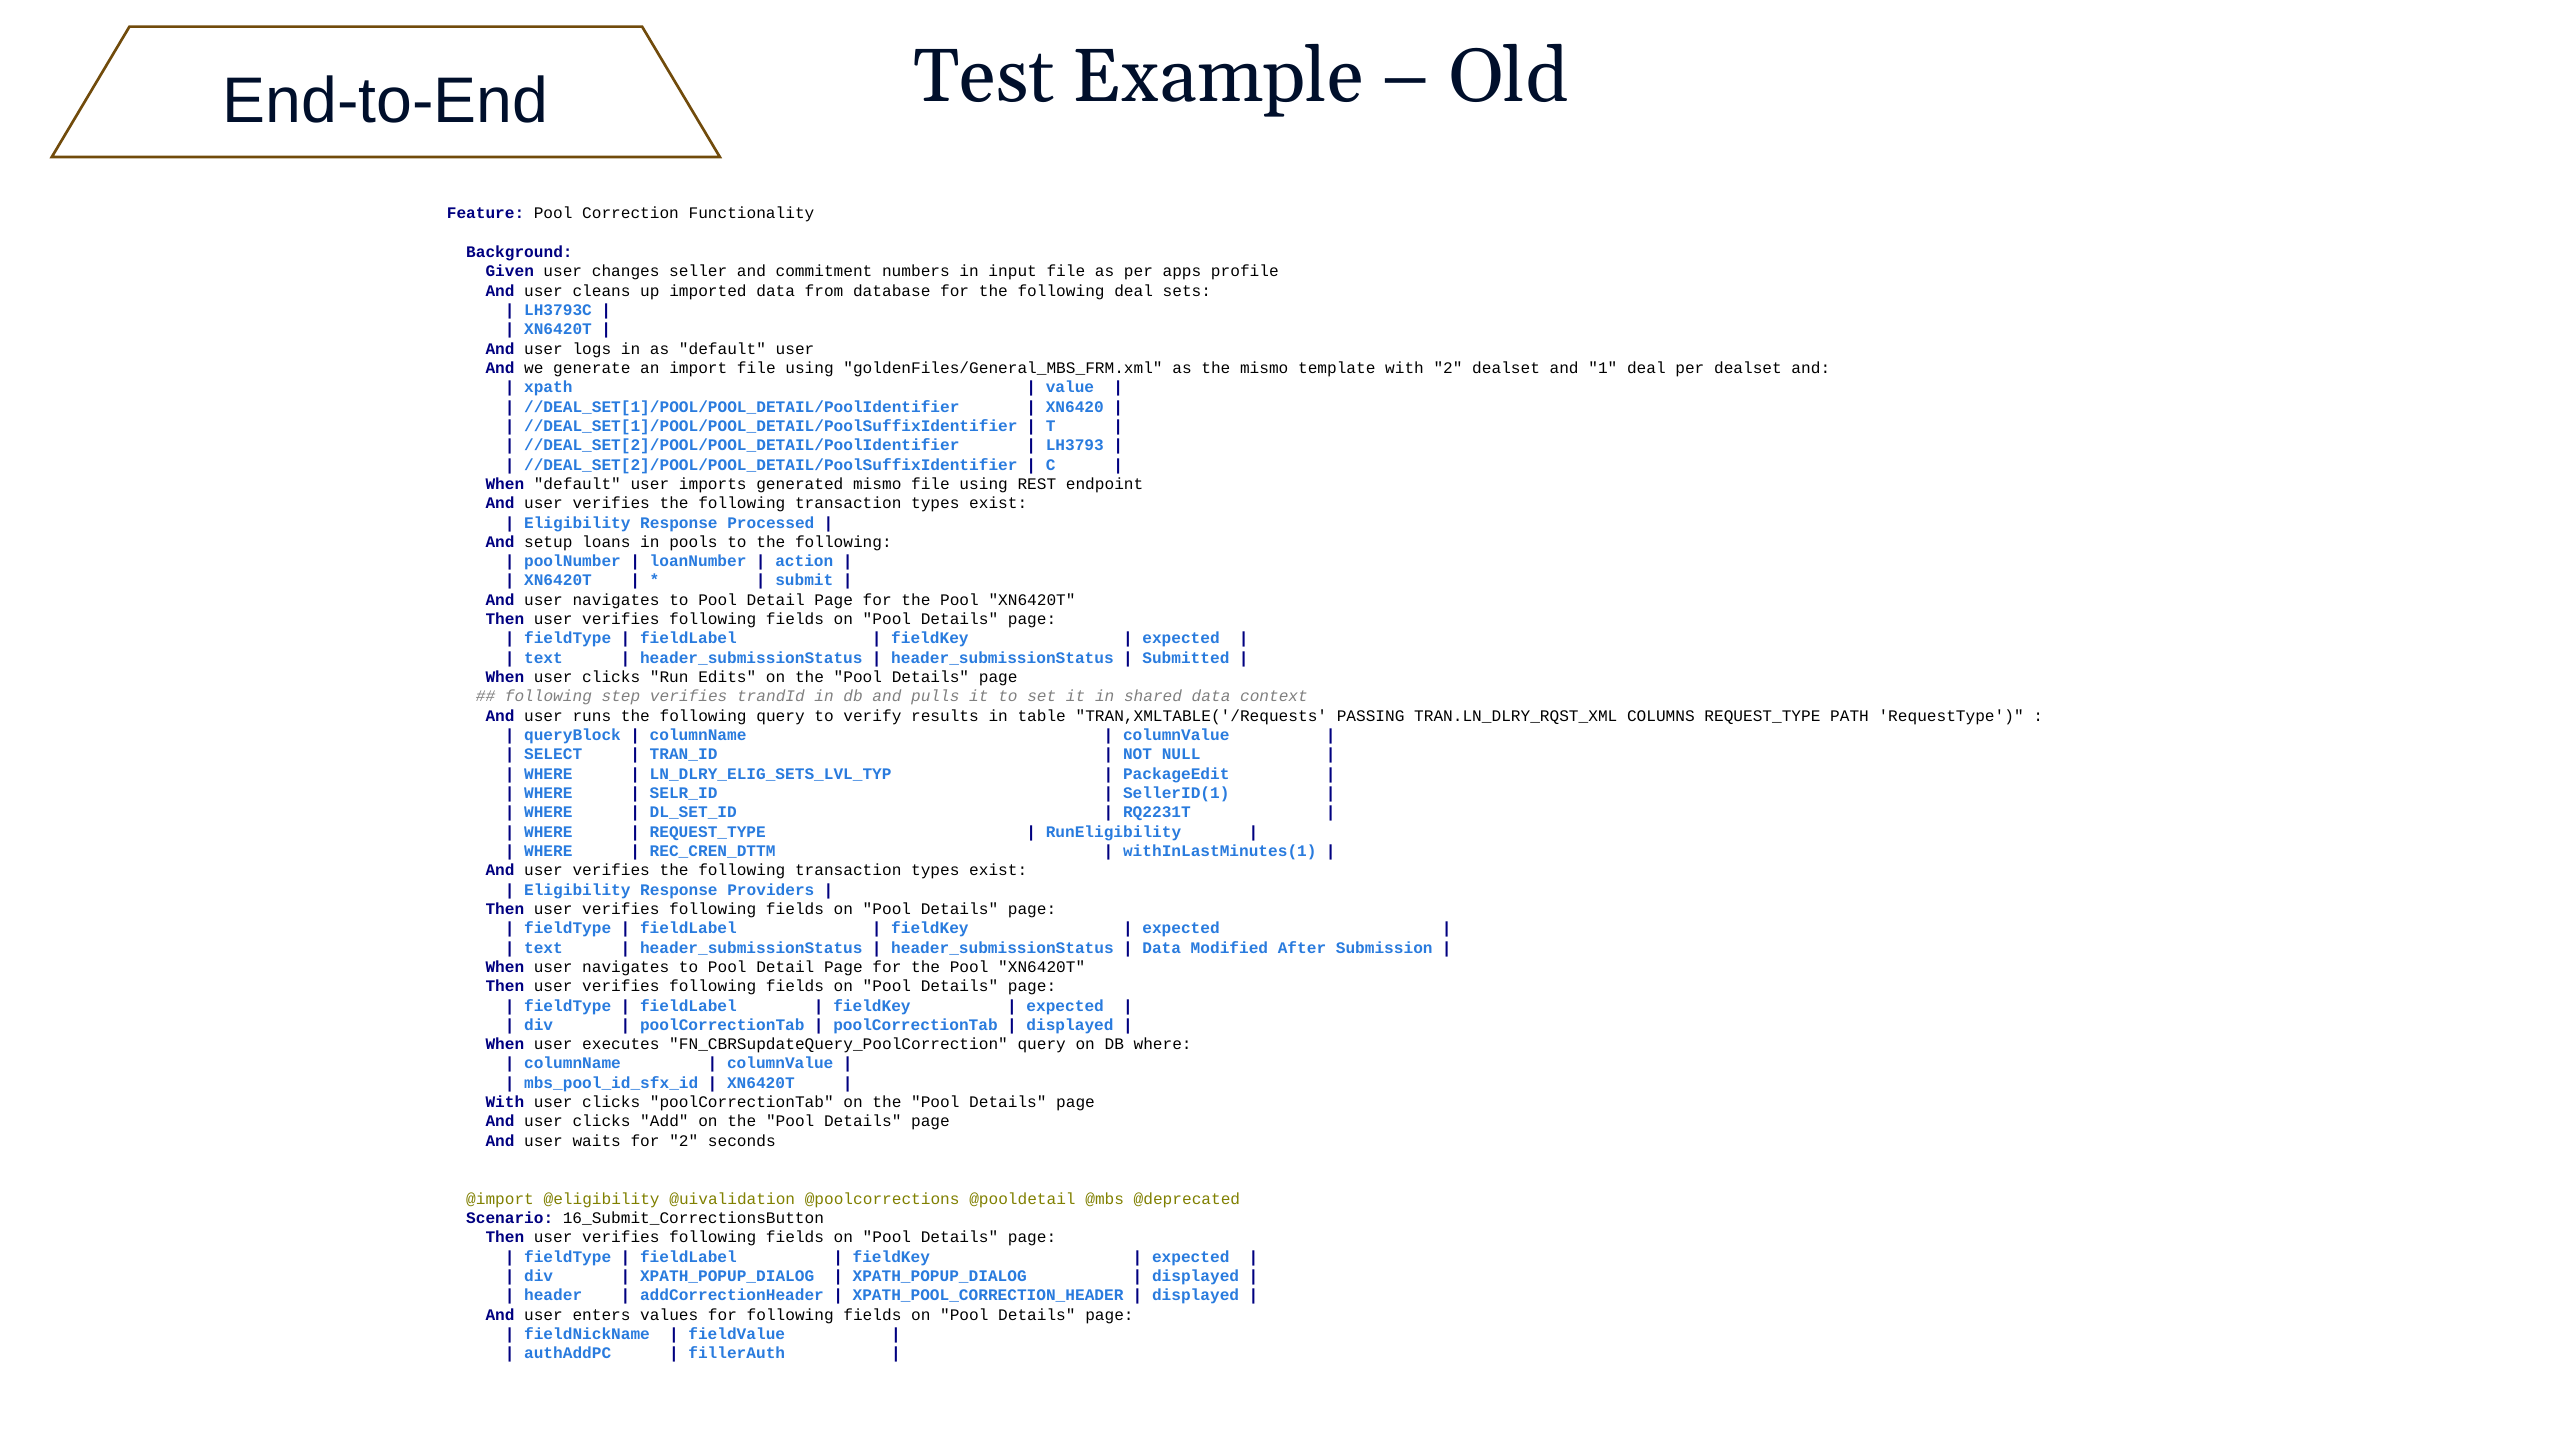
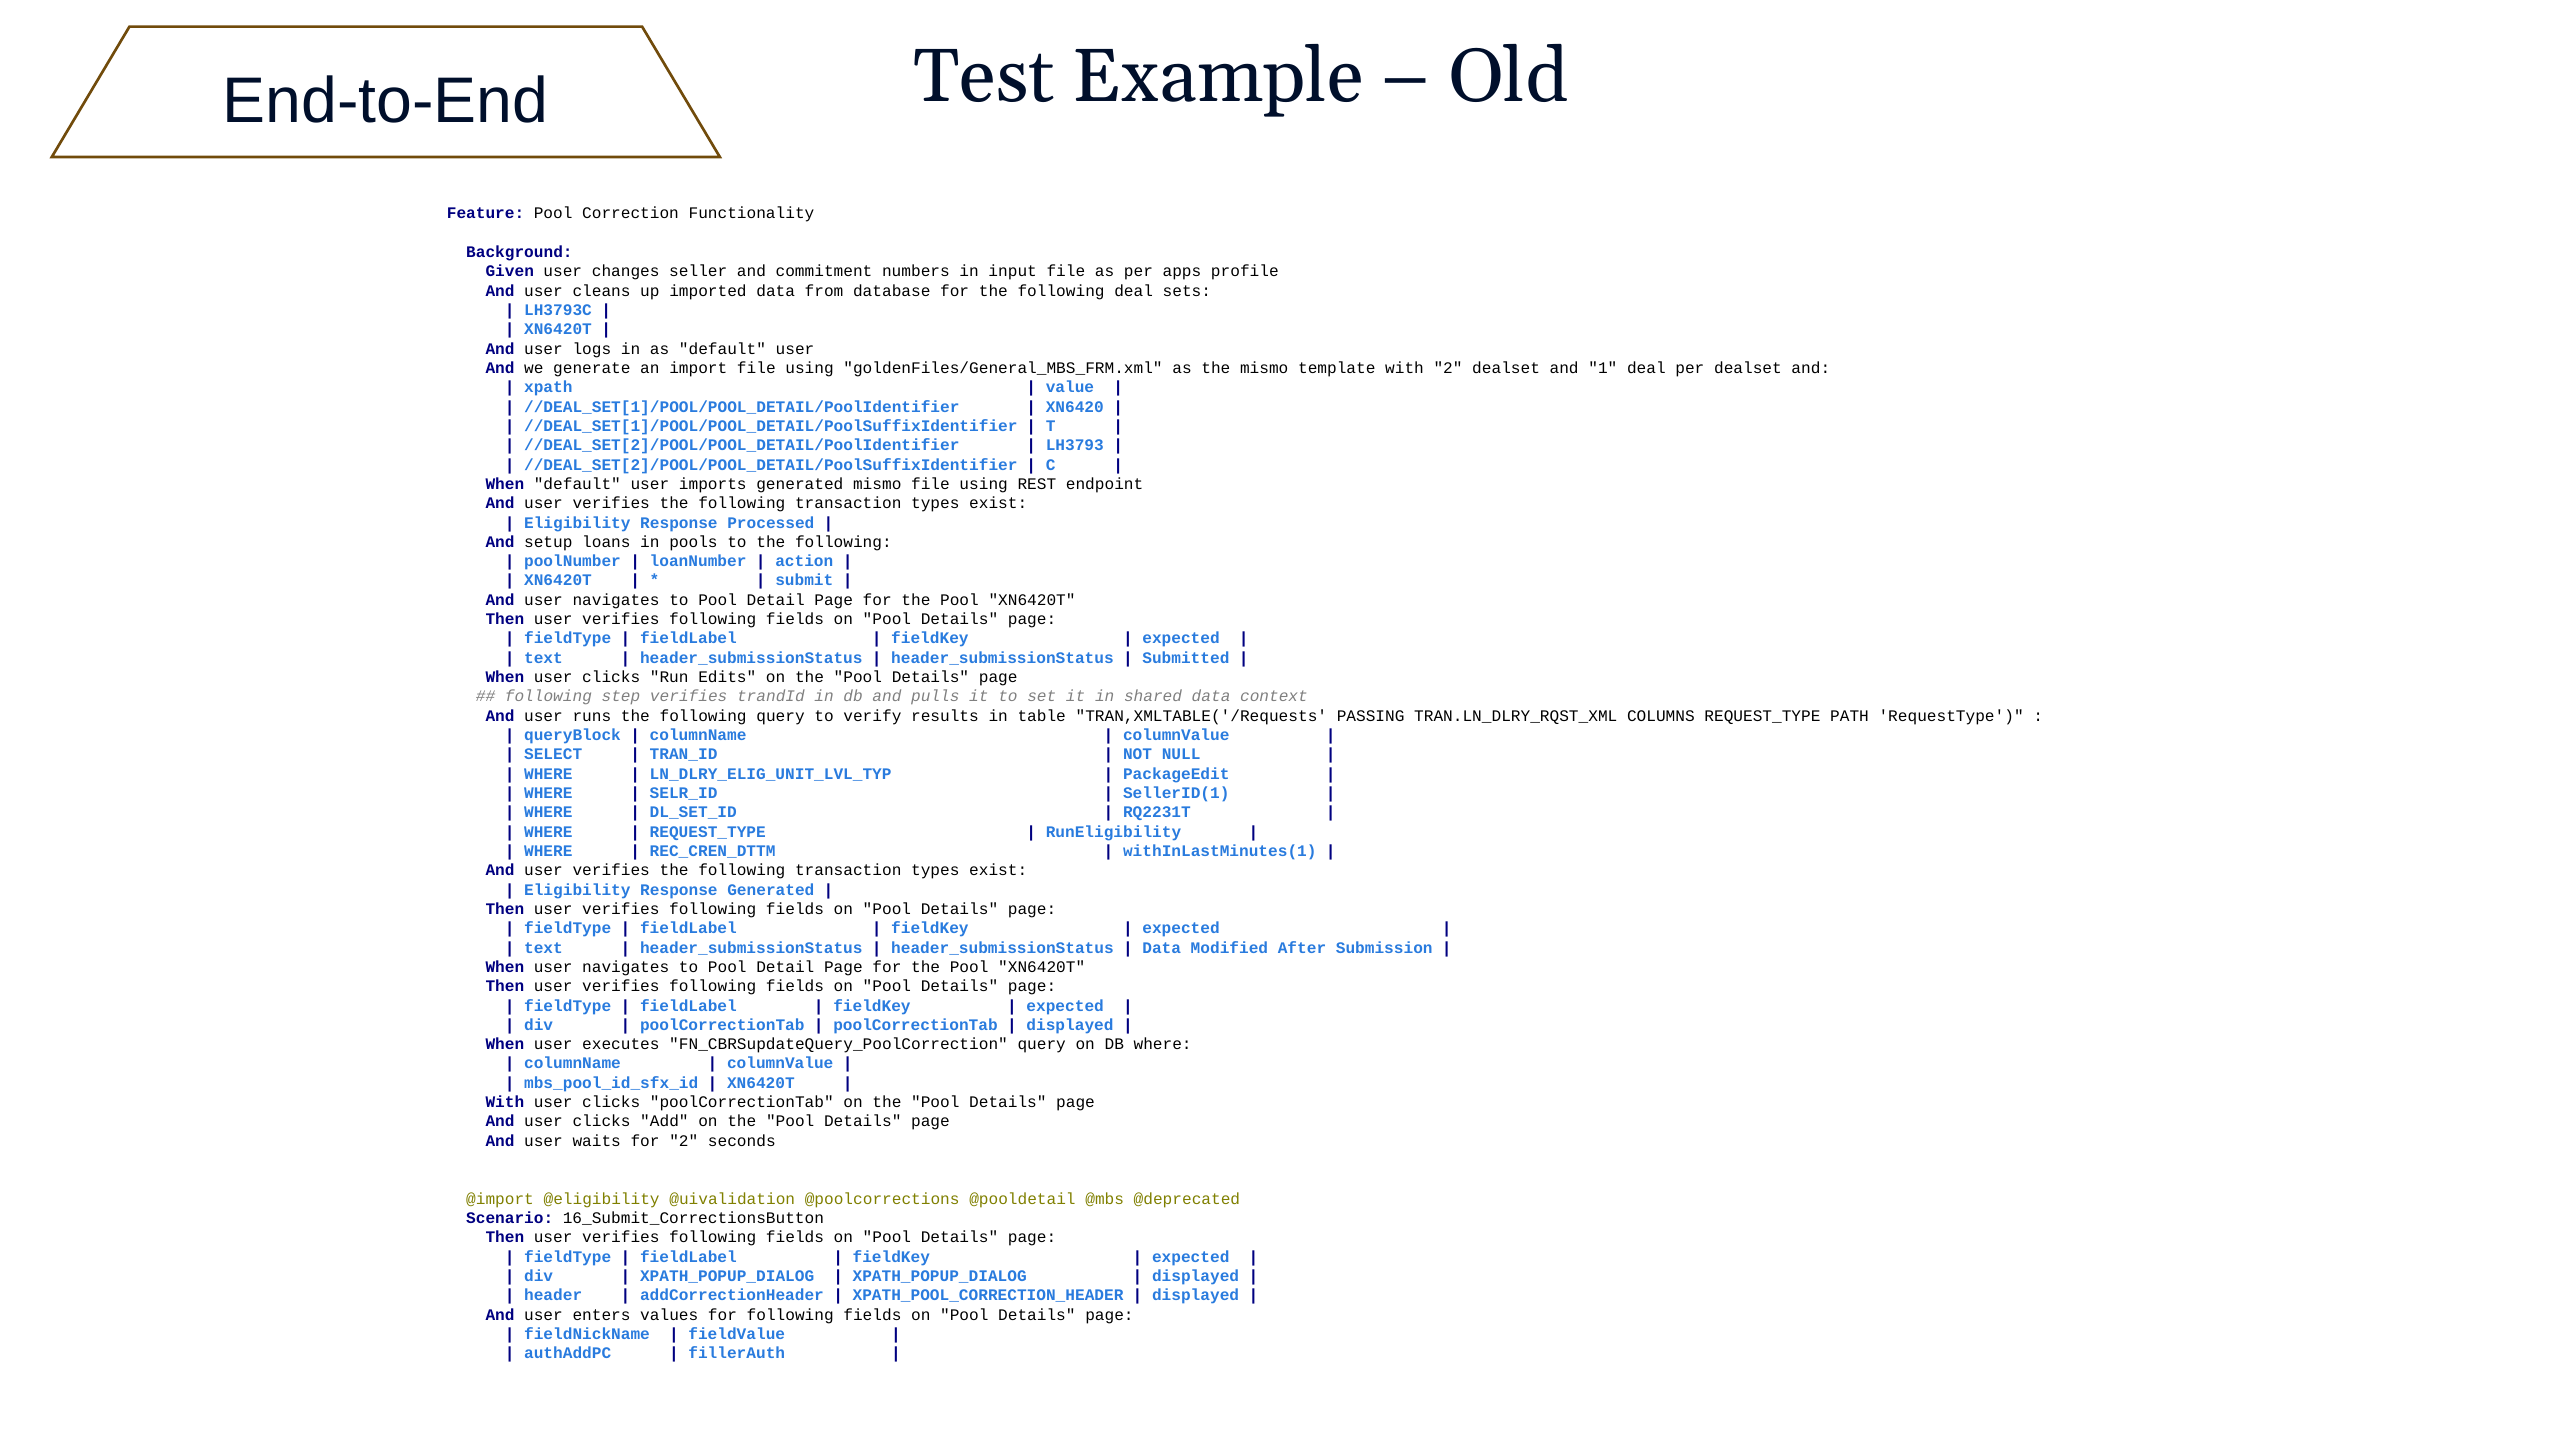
LN_DLRY_ELIG_SETS_LVL_TYP: LN_DLRY_ELIG_SETS_LVL_TYP -> LN_DLRY_ELIG_UNIT_LVL_TYP
Response Providers: Providers -> Generated
